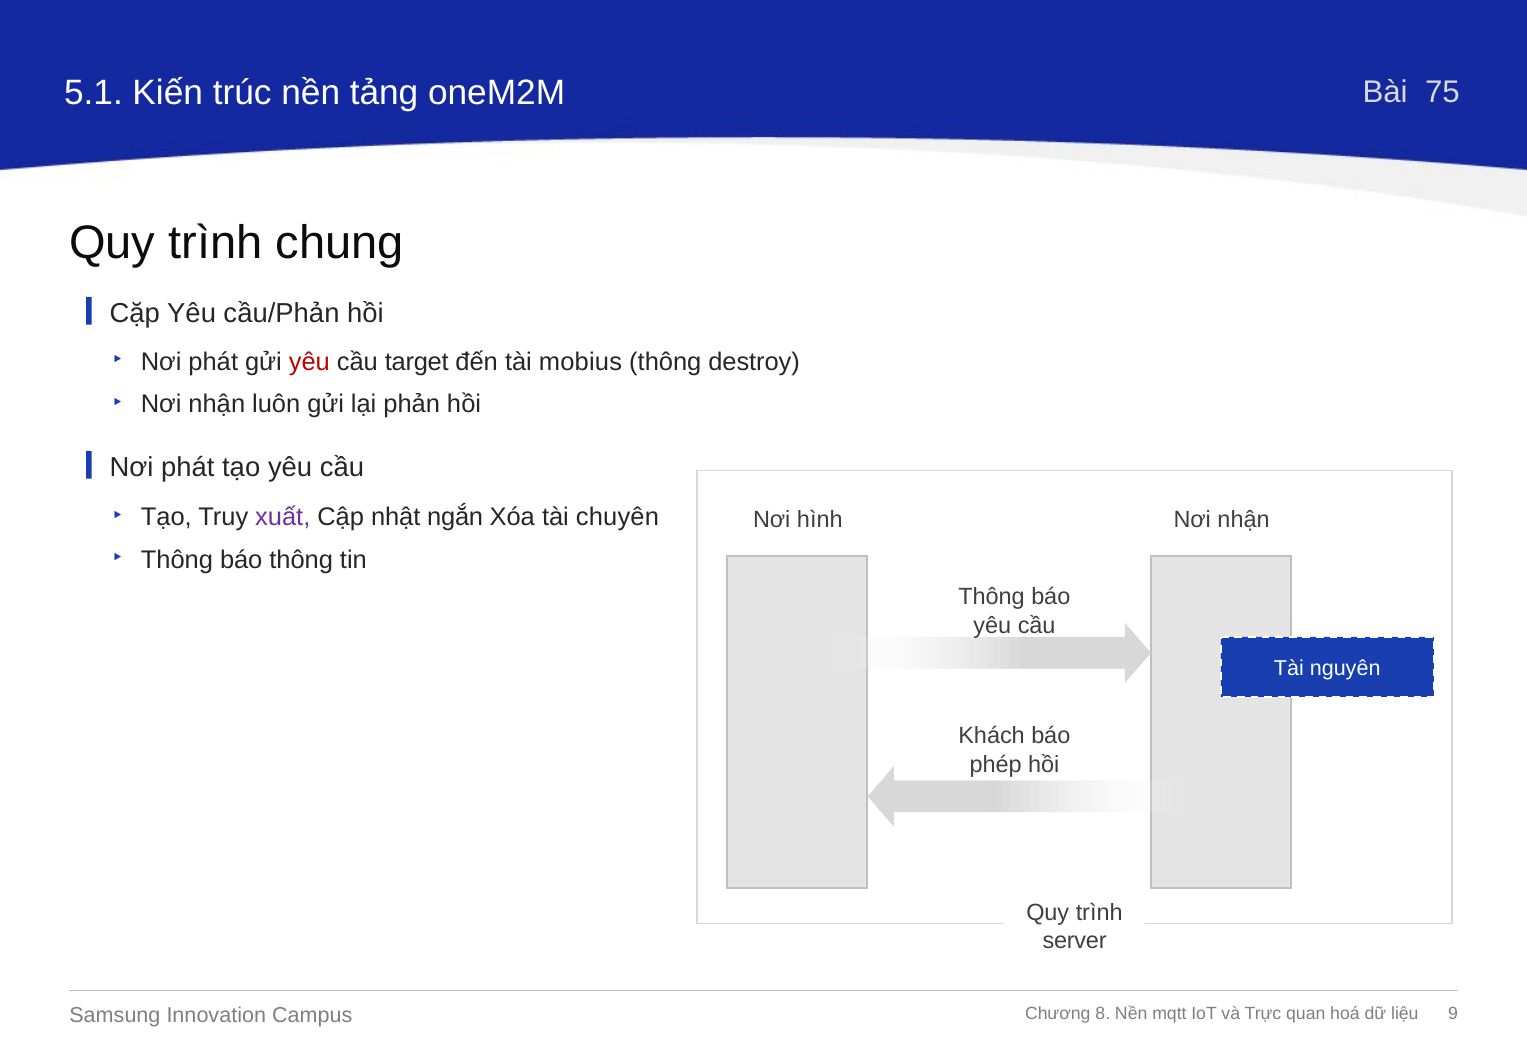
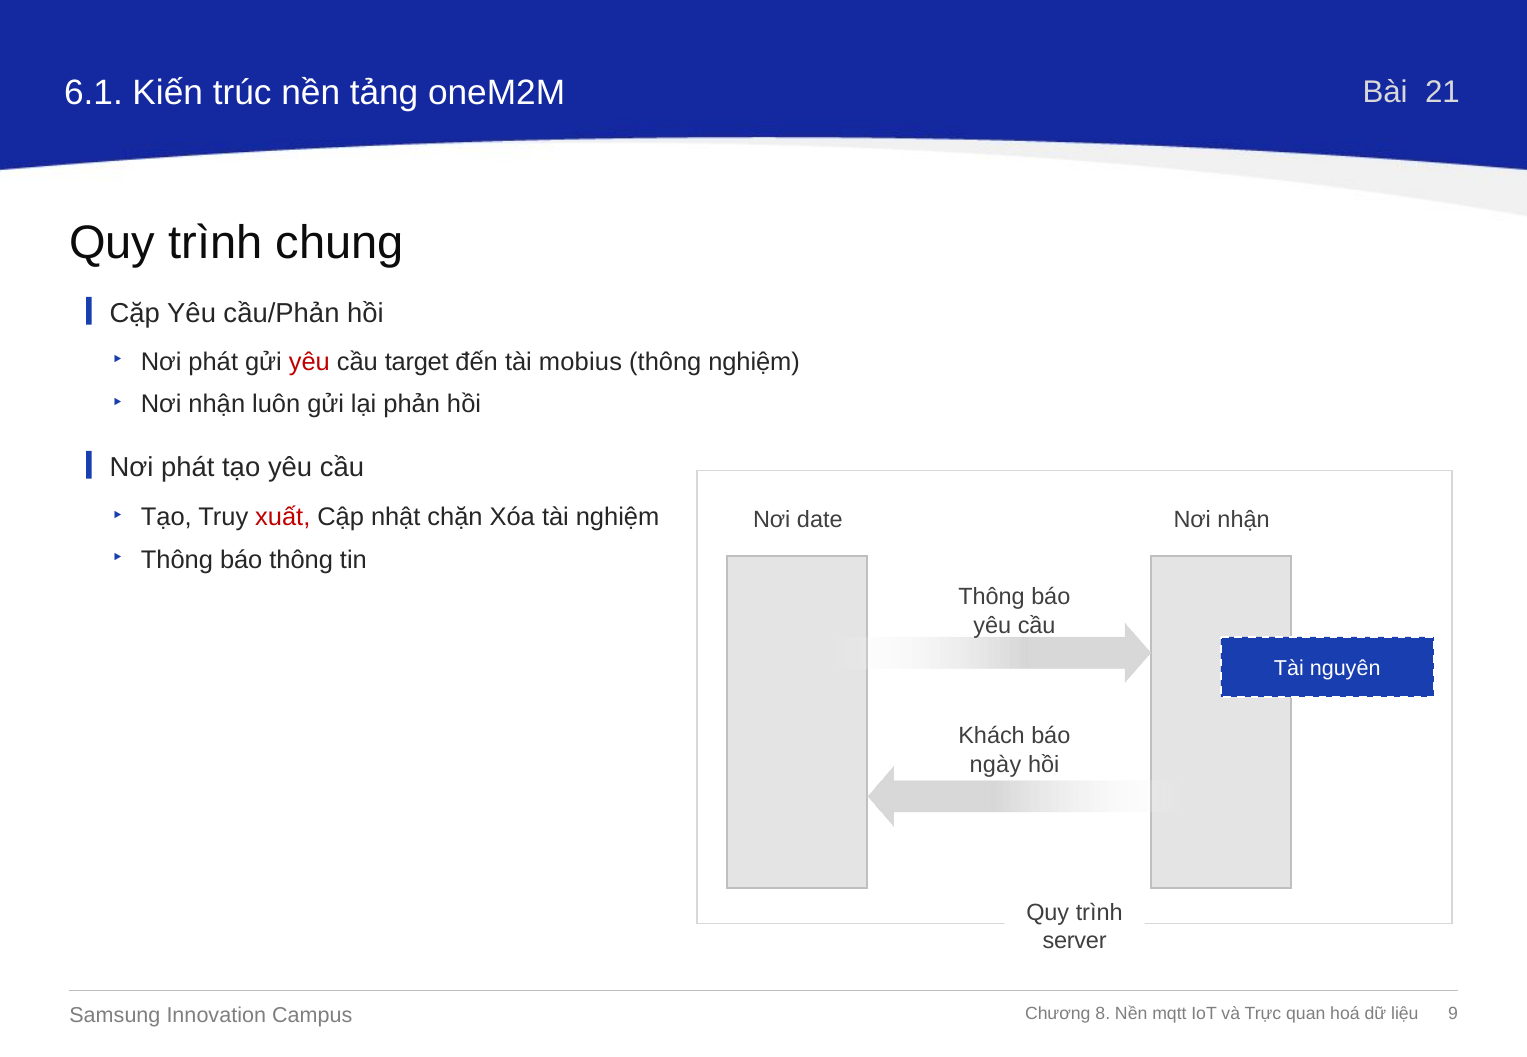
5.1: 5.1 -> 6.1
75: 75 -> 21
thông destroy: destroy -> nghiệm
xuất colour: purple -> red
ngắn: ngắn -> chặn
tài chuyên: chuyên -> nghiệm
hình: hình -> date
phép: phép -> ngày
